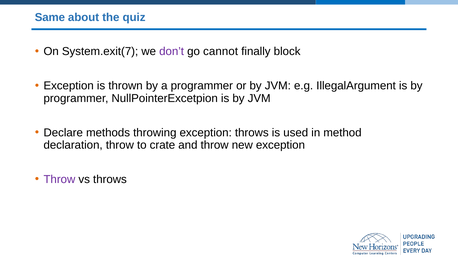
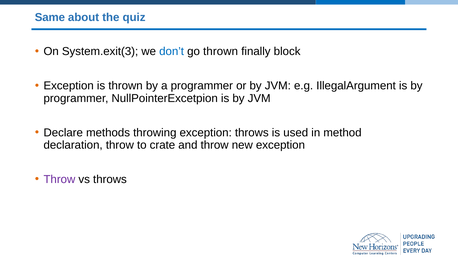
System.exit(7: System.exit(7 -> System.exit(3
don’t colour: purple -> blue
go cannot: cannot -> thrown
